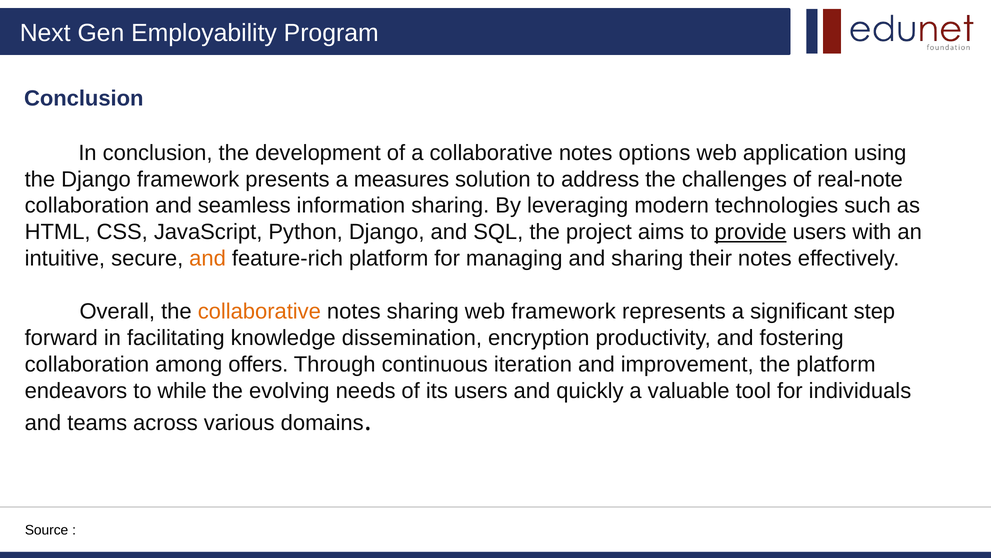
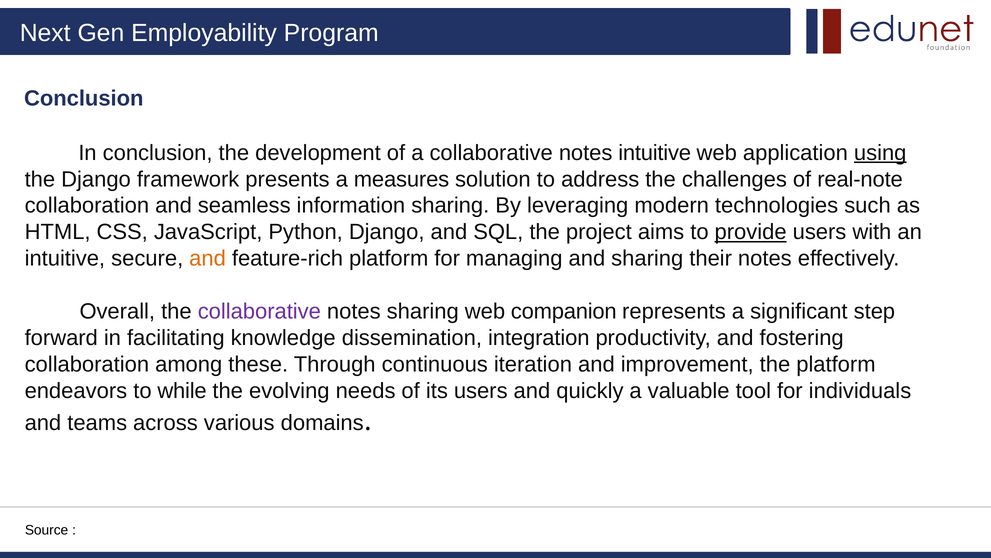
notes options: options -> intuitive
using underline: none -> present
collaborative at (259, 311) colour: orange -> purple
web framework: framework -> companion
encryption: encryption -> integration
offers: offers -> these
